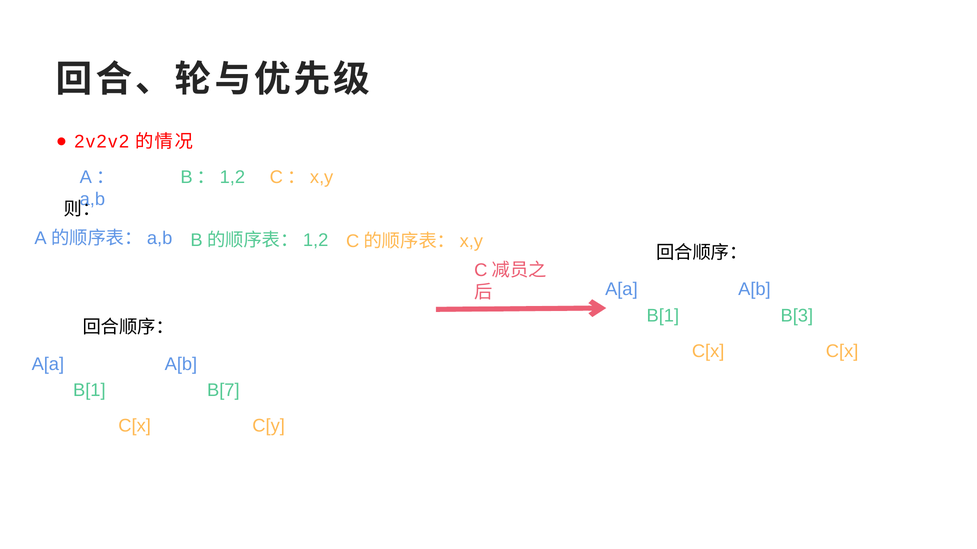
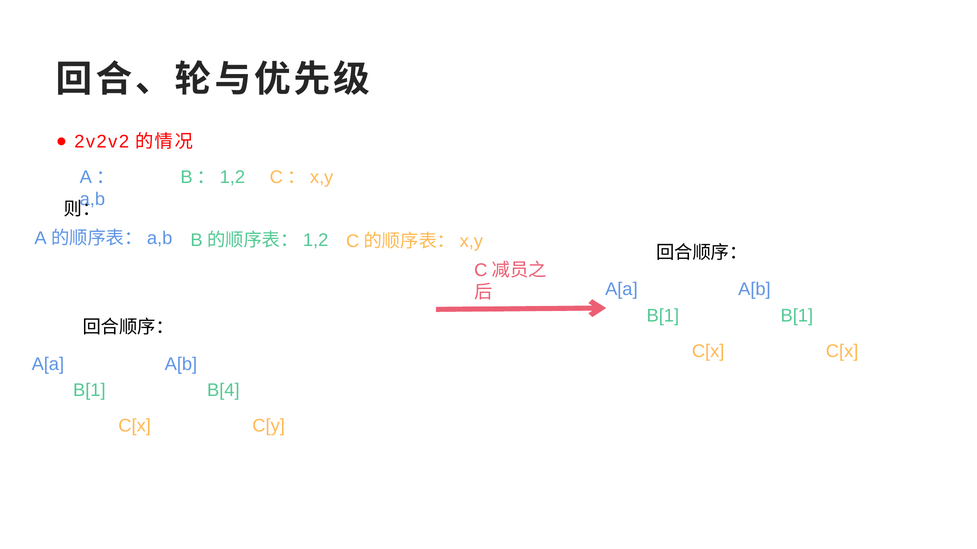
B[1 B[3: B[3 -> B[1
B[7: B[7 -> B[4
